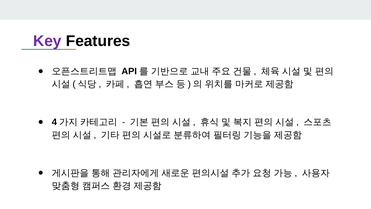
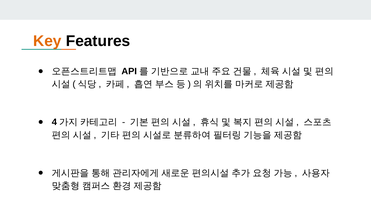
Key colour: purple -> orange
